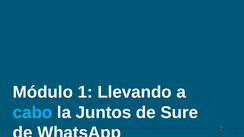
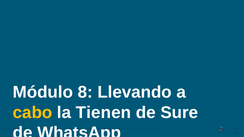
1: 1 -> 8
cabo colour: light blue -> yellow
Juntos: Juntos -> Tienen
